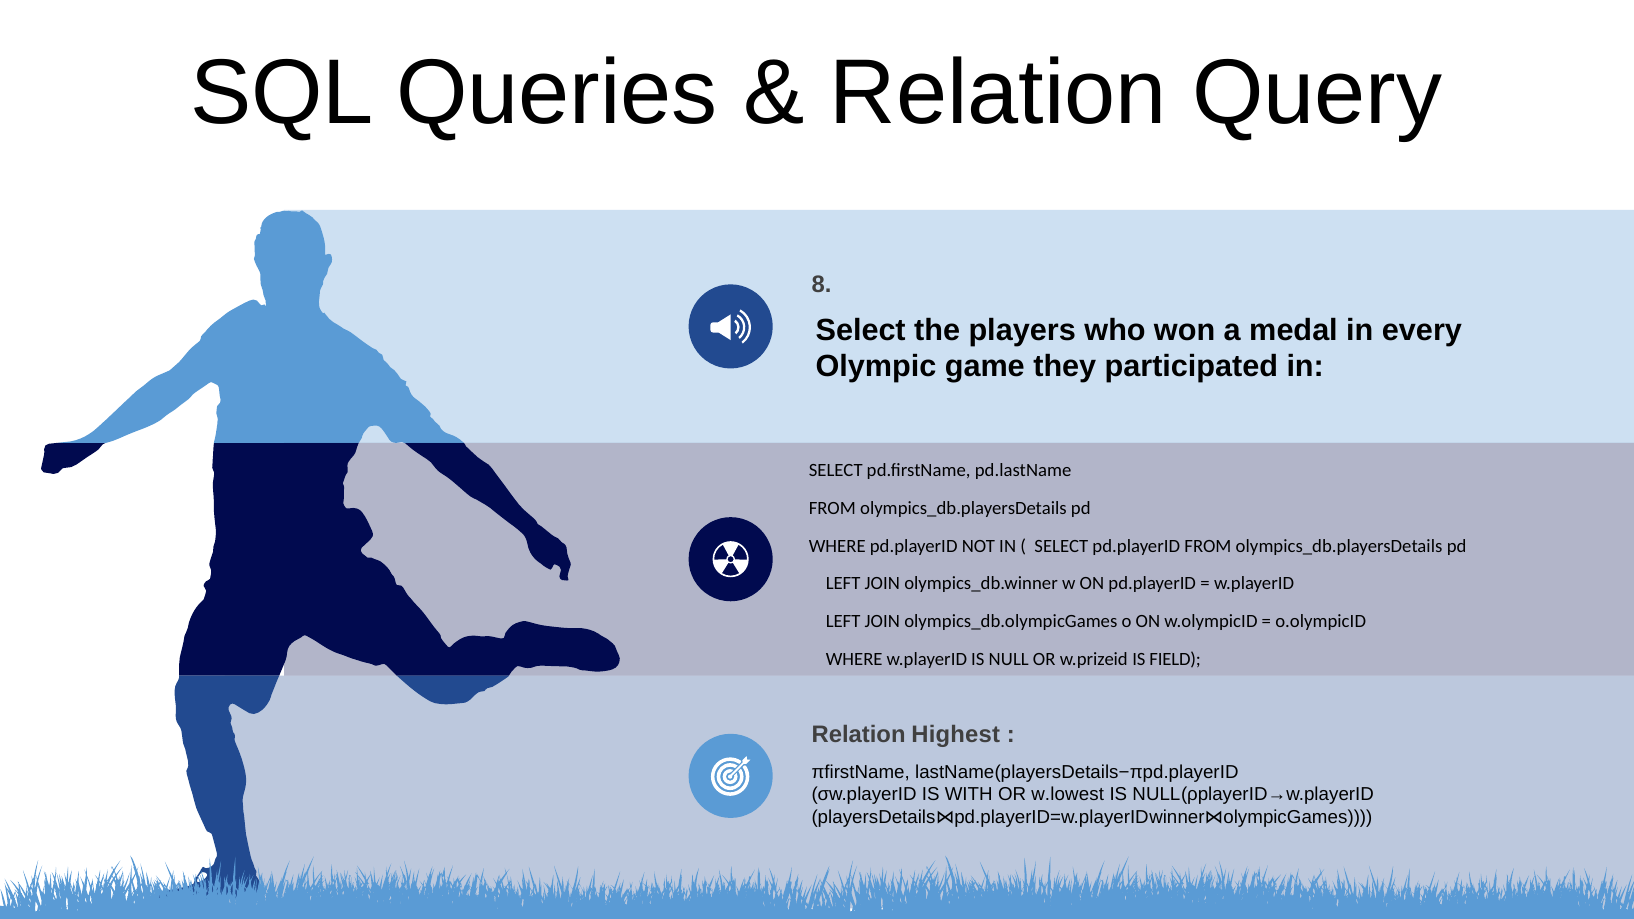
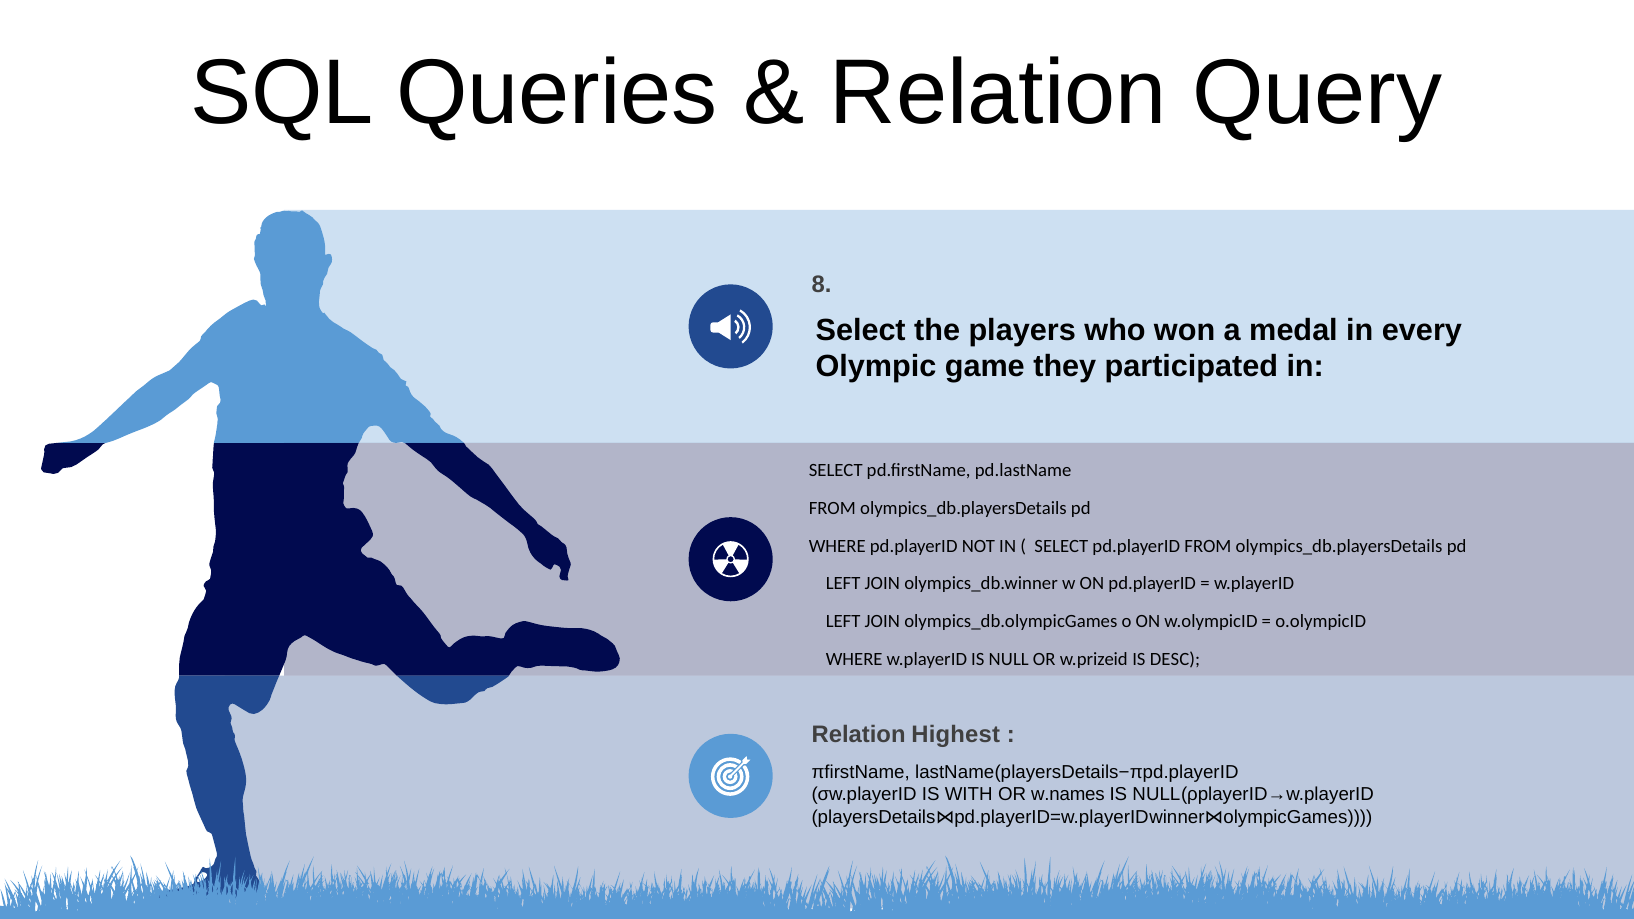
FIELD: FIELD -> DESC
w.lowest: w.lowest -> w.names
